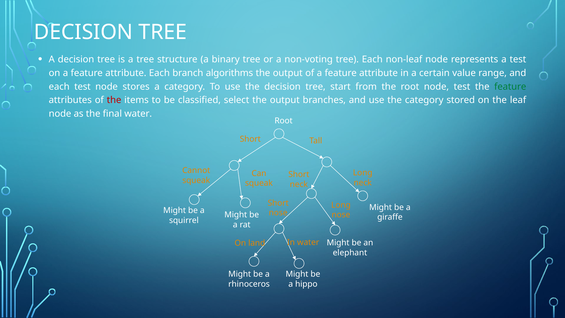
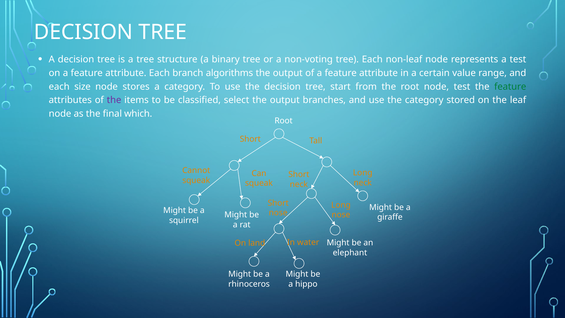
each test: test -> size
the at (114, 100) colour: red -> purple
final water: water -> which
